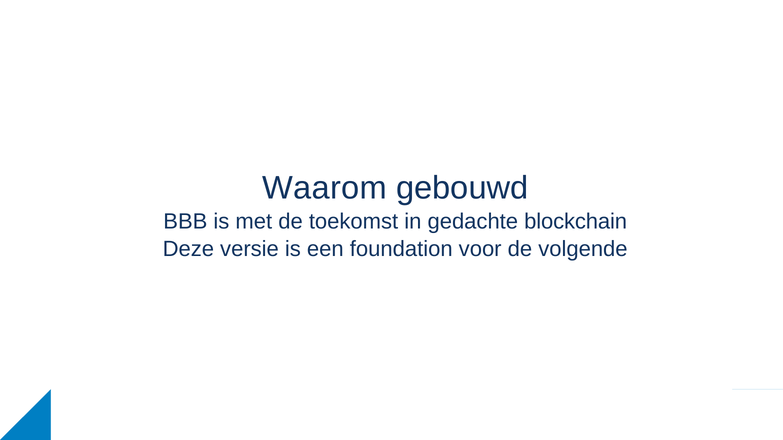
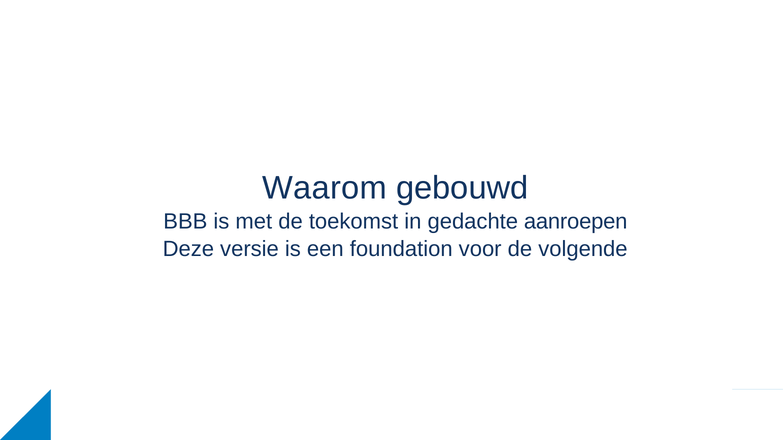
blockchain: blockchain -> aanroepen
